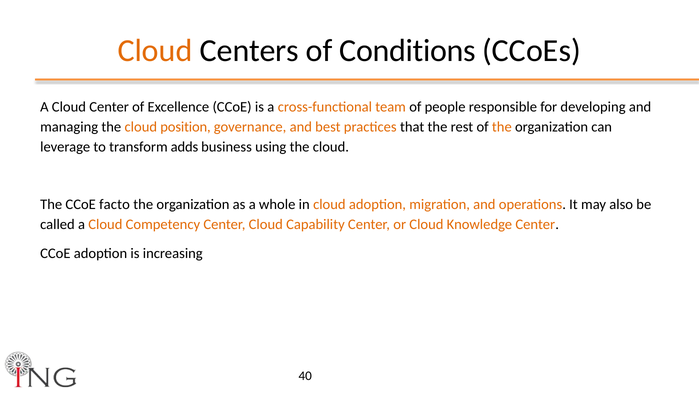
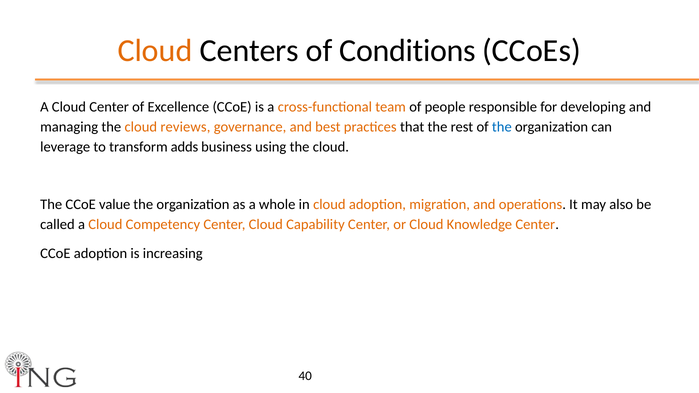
position: position -> reviews
the at (502, 127) colour: orange -> blue
facto: facto -> value
